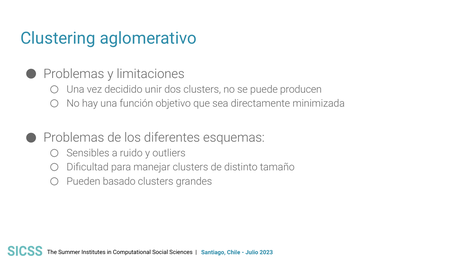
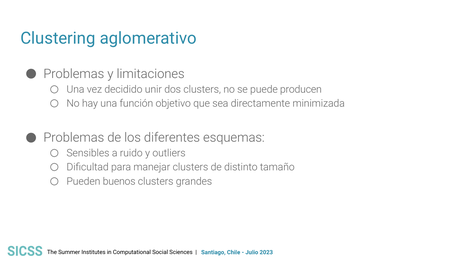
basado: basado -> buenos
